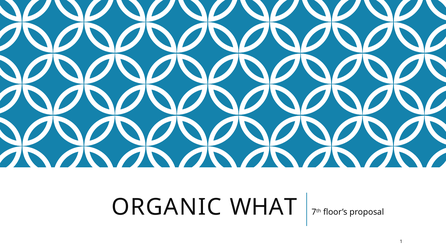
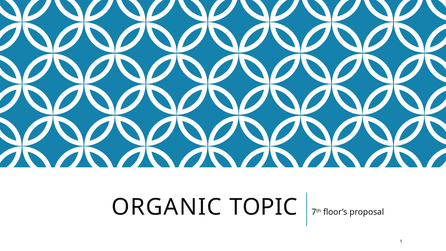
WHAT: WHAT -> TOPIC
